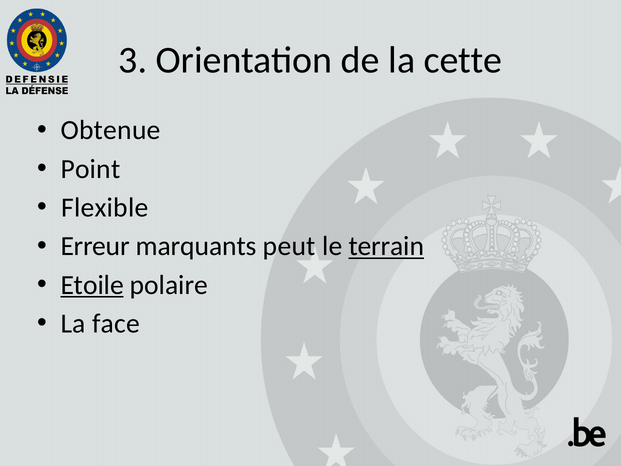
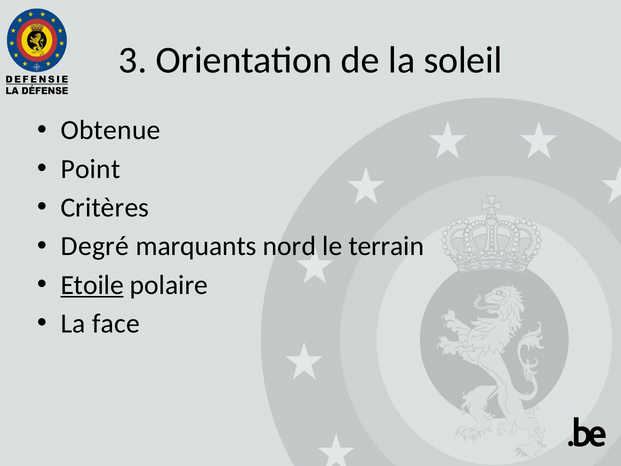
cette: cette -> soleil
Flexible: Flexible -> Critères
Erreur: Erreur -> Degré
peut: peut -> nord
terrain underline: present -> none
